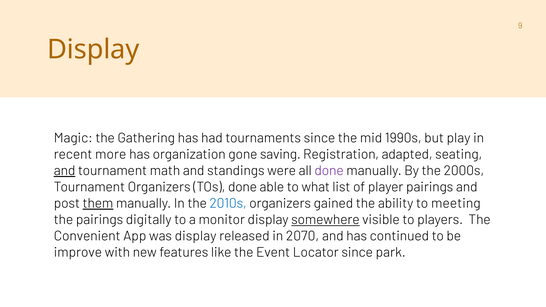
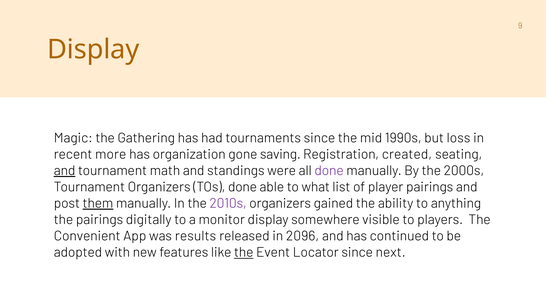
play: play -> loss
adapted: adapted -> created
2010s colour: blue -> purple
meeting: meeting -> anything
somewhere underline: present -> none
was display: display -> results
2070: 2070 -> 2096
improve: improve -> adopted
the at (244, 253) underline: none -> present
park: park -> next
